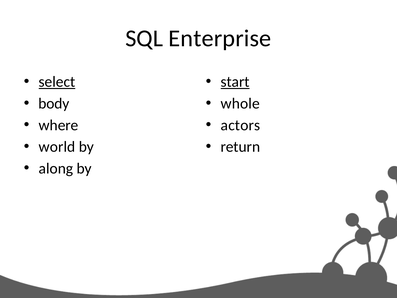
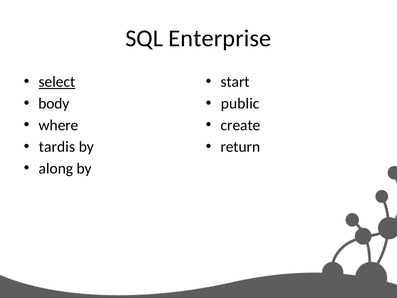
start underline: present -> none
whole: whole -> public
actors: actors -> create
world: world -> tardis
